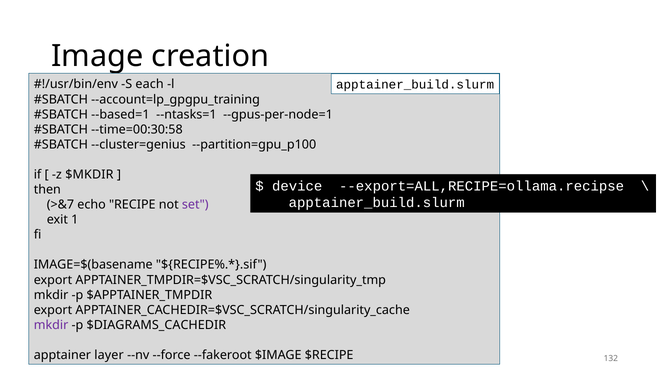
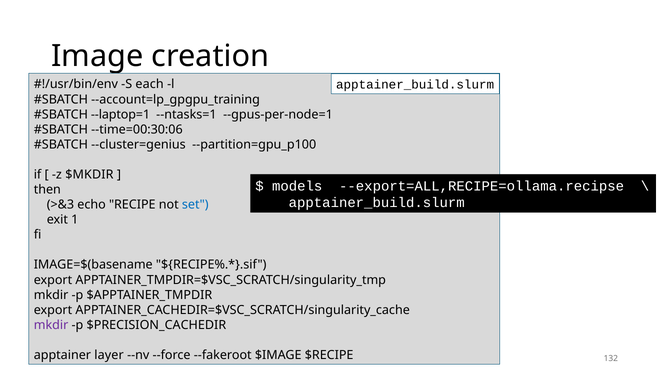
--based=1: --based=1 -> --laptop=1
--time=00:30:58: --time=00:30:58 -> --time=00:30:06
device: device -> models
>&7: >&7 -> >&3
set colour: purple -> blue
$DIAGRAMS_CACHEDIR: $DIAGRAMS_CACHEDIR -> $PRECISION_CACHEDIR
